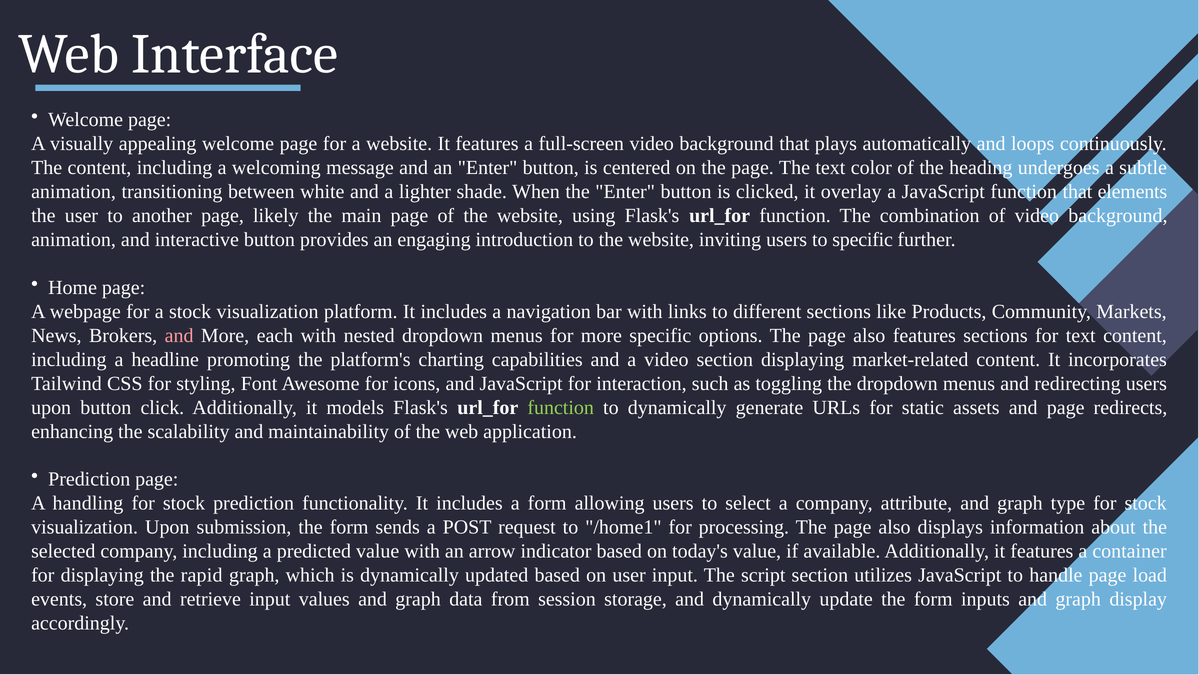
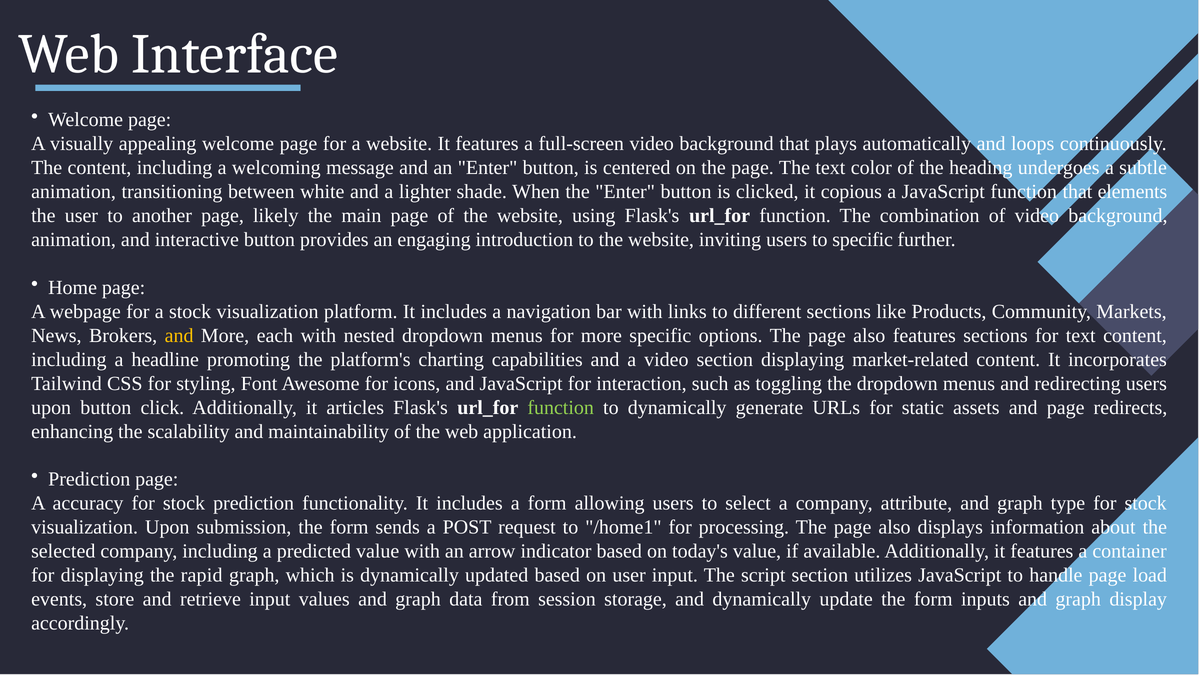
overlay: overlay -> copious
and at (179, 335) colour: pink -> yellow
models: models -> articles
handling: handling -> accuracy
